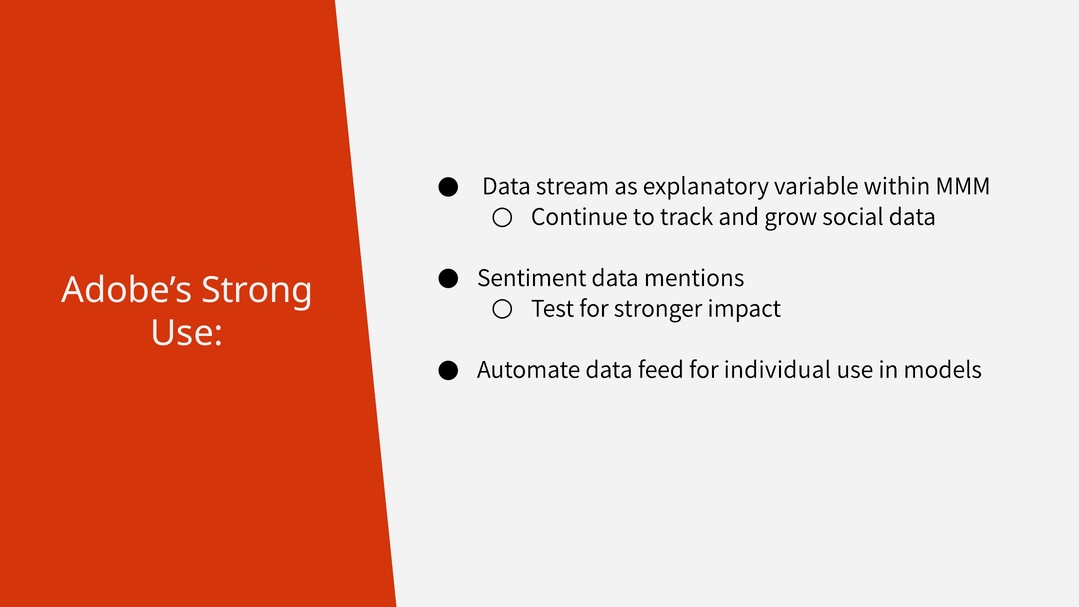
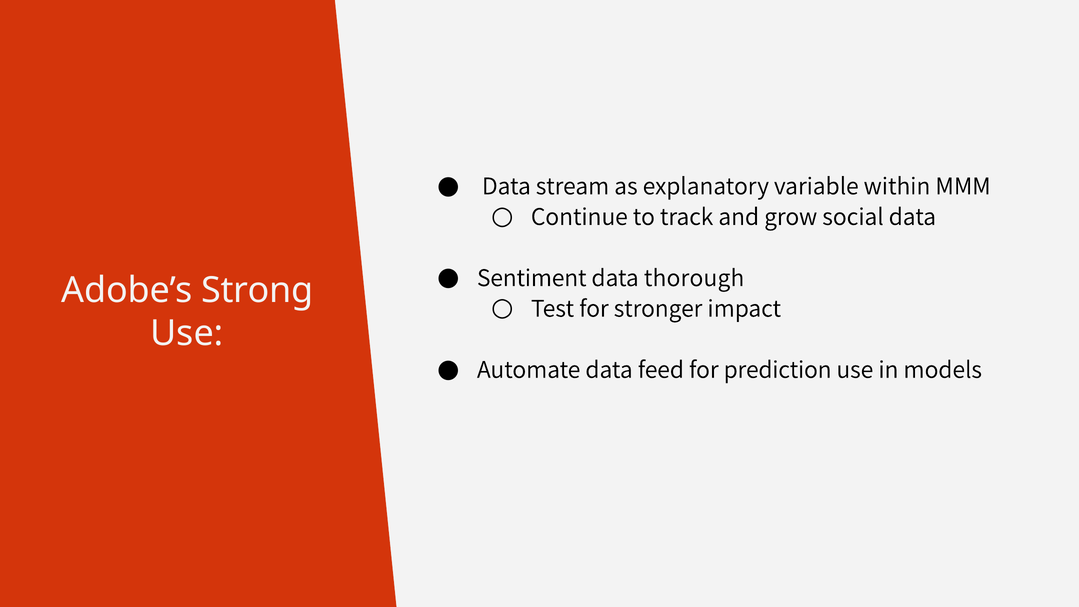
mentions: mentions -> thorough
individual: individual -> prediction
